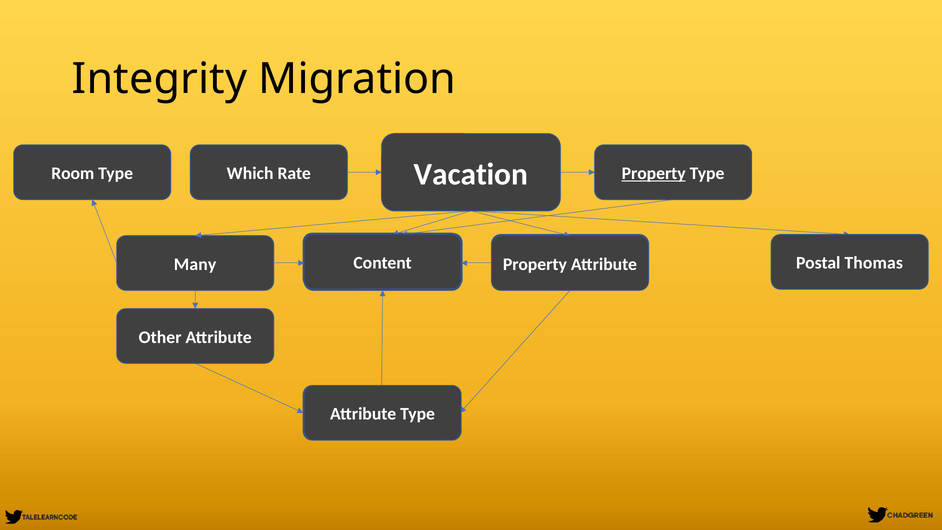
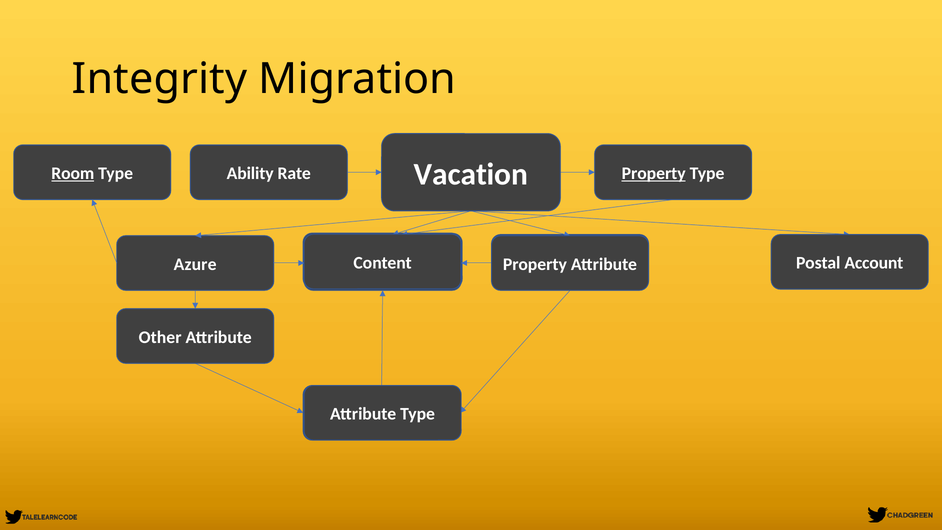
Room underline: none -> present
Which: Which -> Ability
Thomas: Thomas -> Account
Many: Many -> Azure
